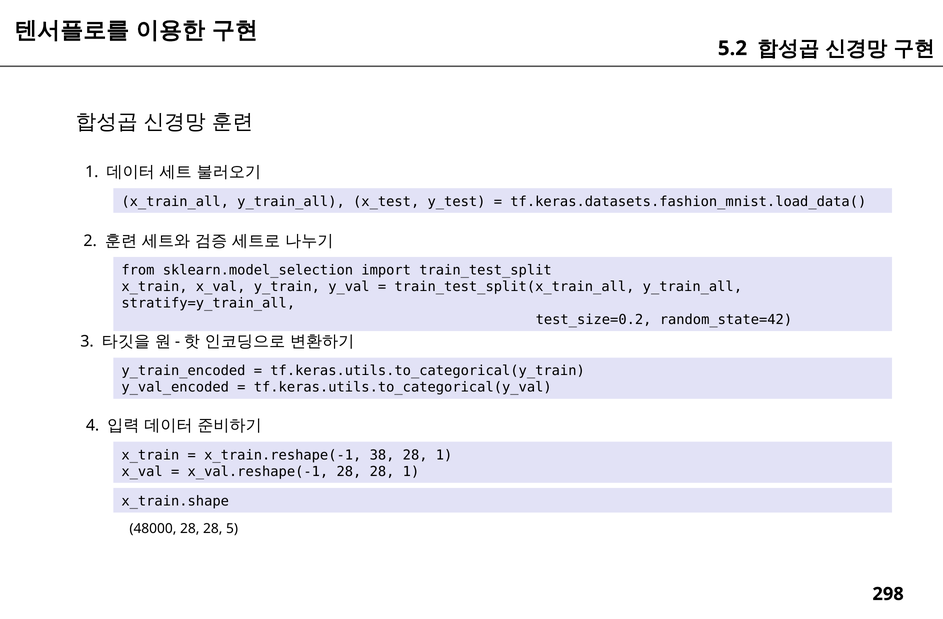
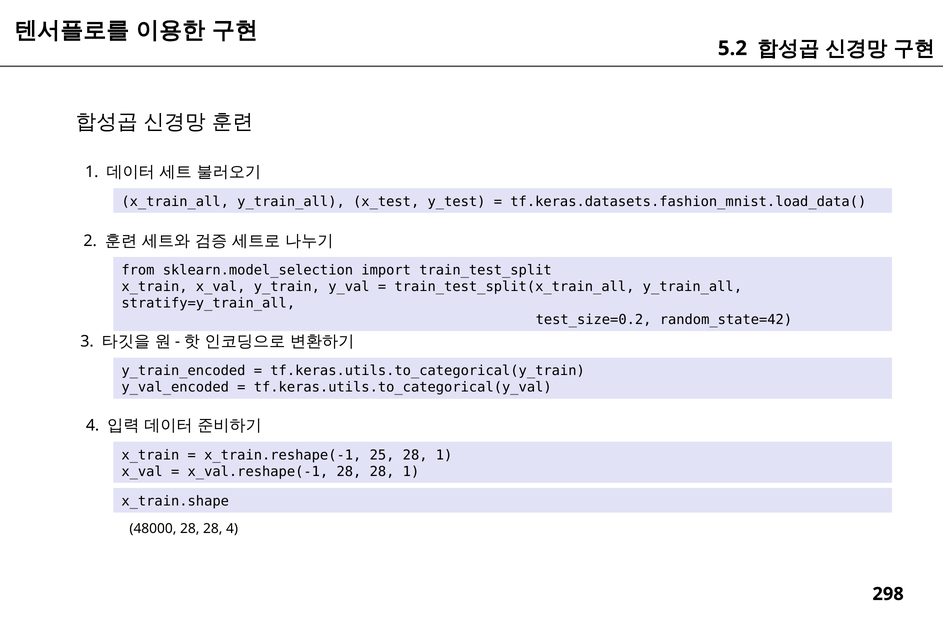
38: 38 -> 25
28 5: 5 -> 4
